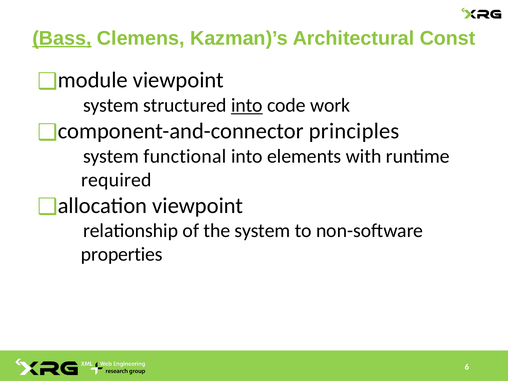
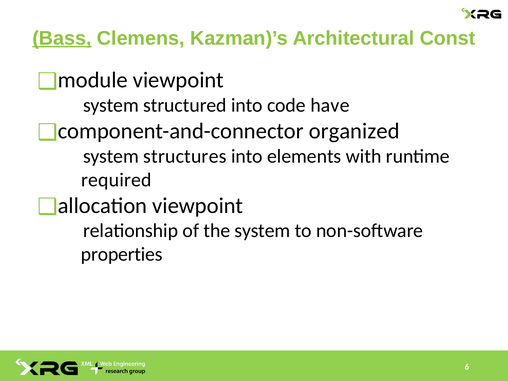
into at (247, 105) underline: present -> none
work: work -> have
principles: principles -> organized
functional: functional -> structures
